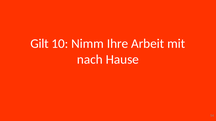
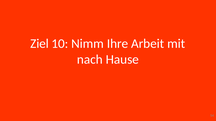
Gilt: Gilt -> Ziel
